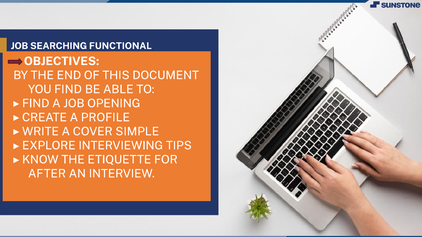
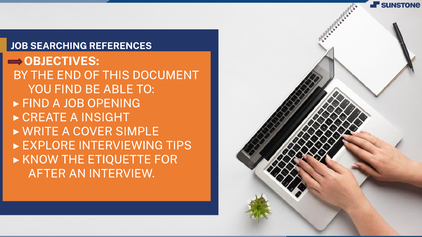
FUNCTIONAL: FUNCTIONAL -> REFERENCES
PROFILE: PROFILE -> INSIGHT
